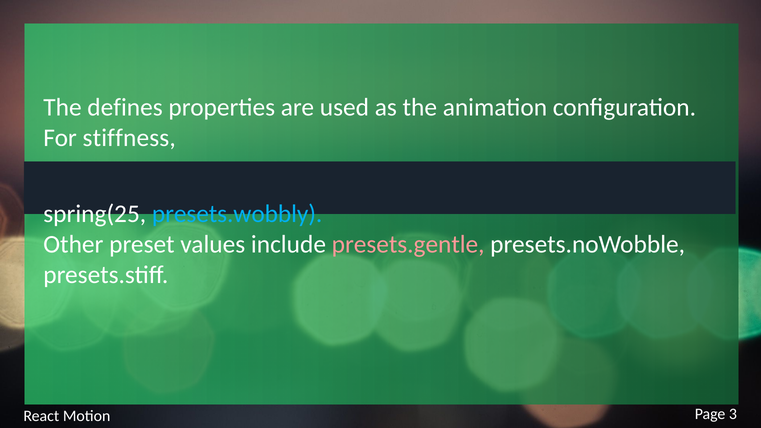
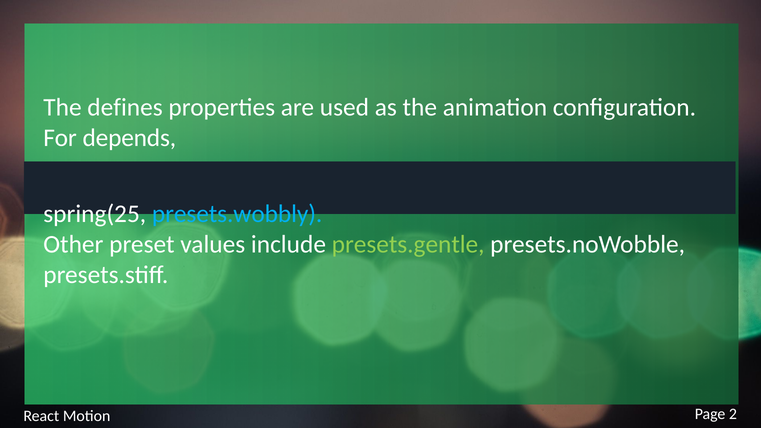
stiffness: stiffness -> depends
presets.gentle colour: pink -> light green
3: 3 -> 2
